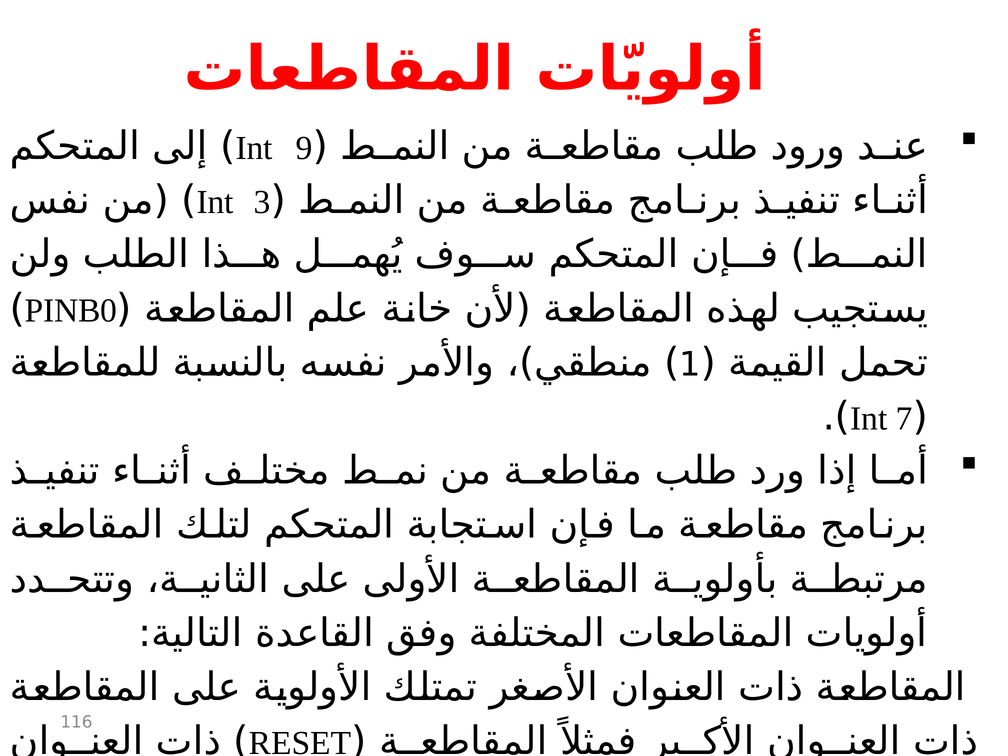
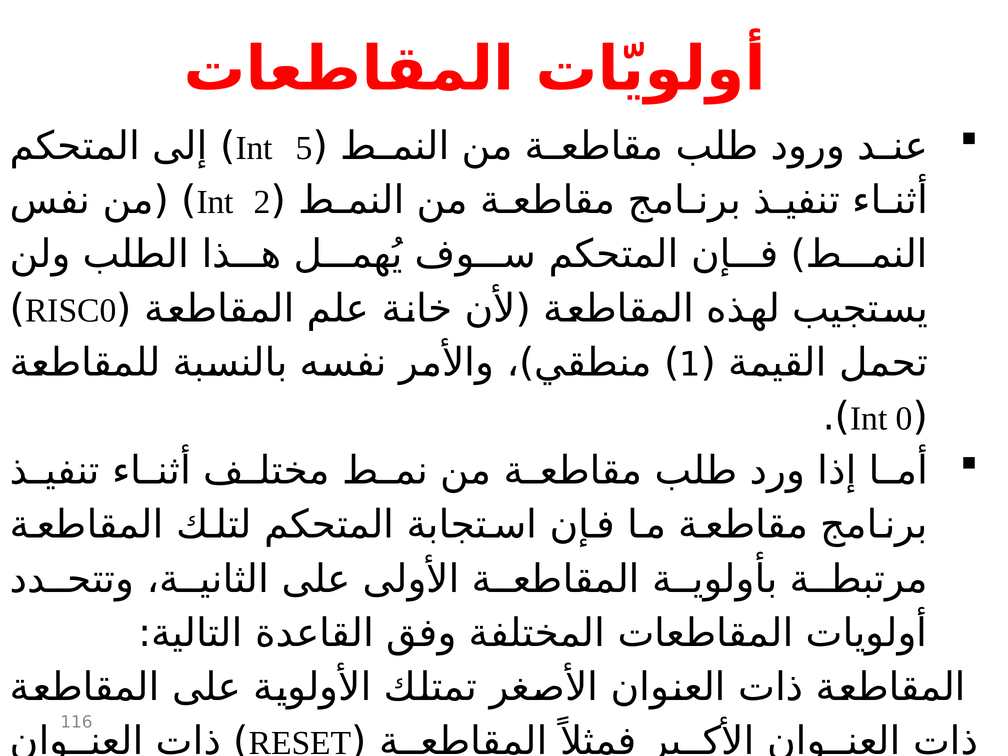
9: 9 -> 5
3: 3 -> 2
PINB0: PINB0 -> RISC0
7: 7 -> 0
